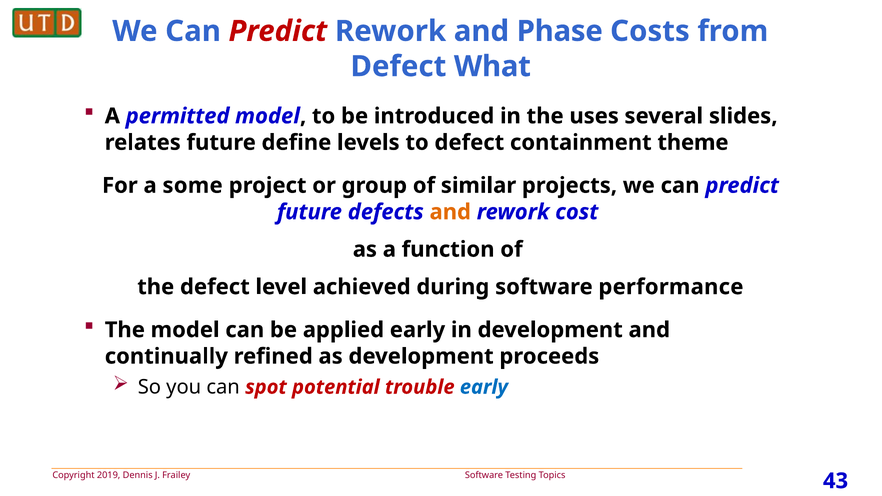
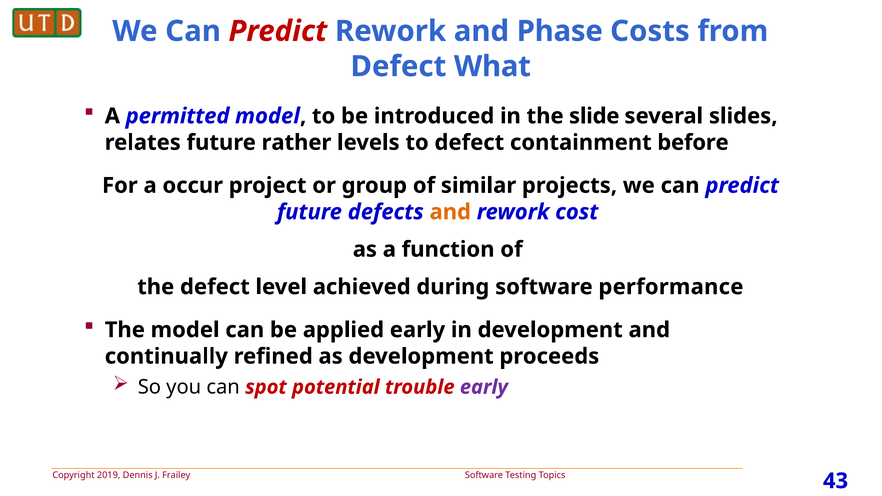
uses: uses -> slide
define: define -> rather
theme: theme -> before
some: some -> occur
early at (484, 387) colour: blue -> purple
